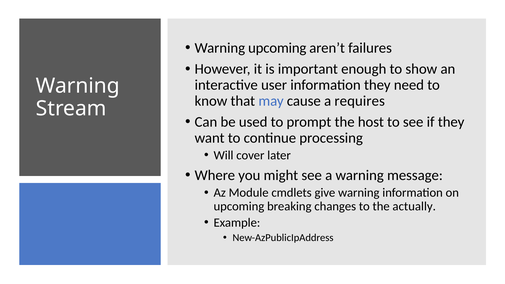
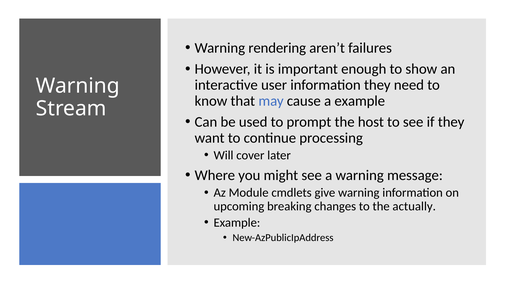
Warning upcoming: upcoming -> rendering
a requires: requires -> example
